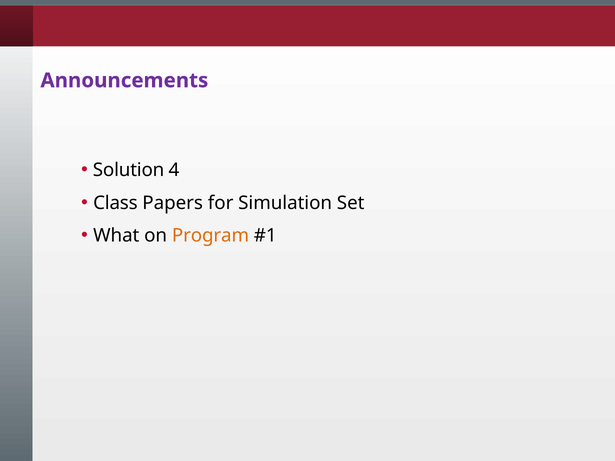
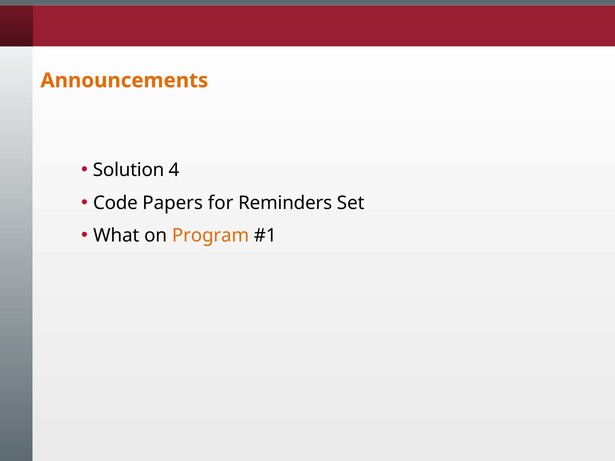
Announcements colour: purple -> orange
Class: Class -> Code
Simulation: Simulation -> Reminders
